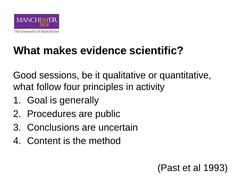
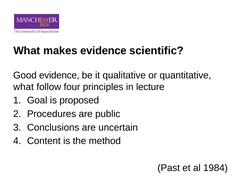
Good sessions: sessions -> evidence
activity: activity -> lecture
generally: generally -> proposed
1993: 1993 -> 1984
